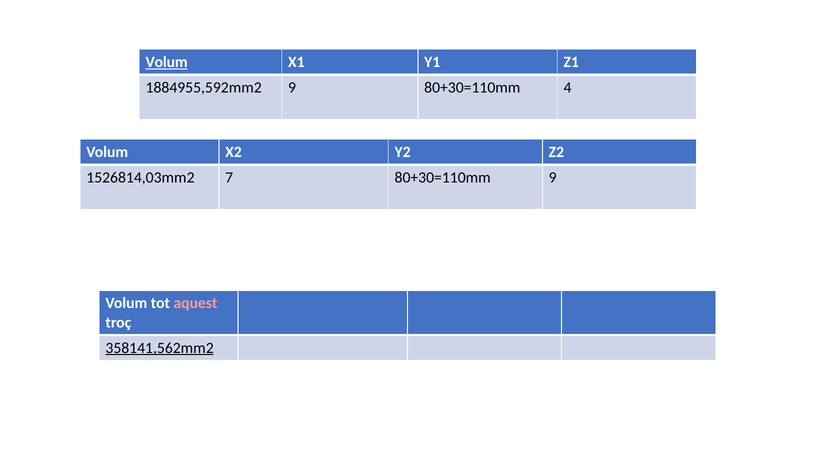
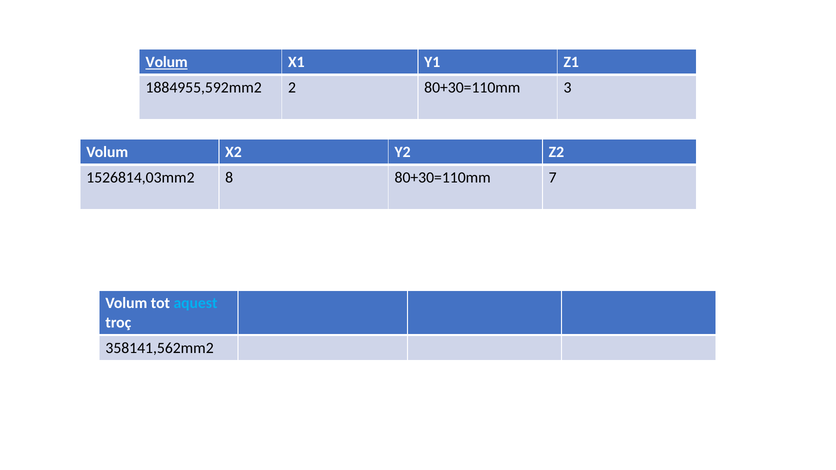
1884955,592mm2 9: 9 -> 2
4: 4 -> 3
7: 7 -> 8
80+30=110mm 9: 9 -> 7
aquest colour: pink -> light blue
358141,562mm2 underline: present -> none
